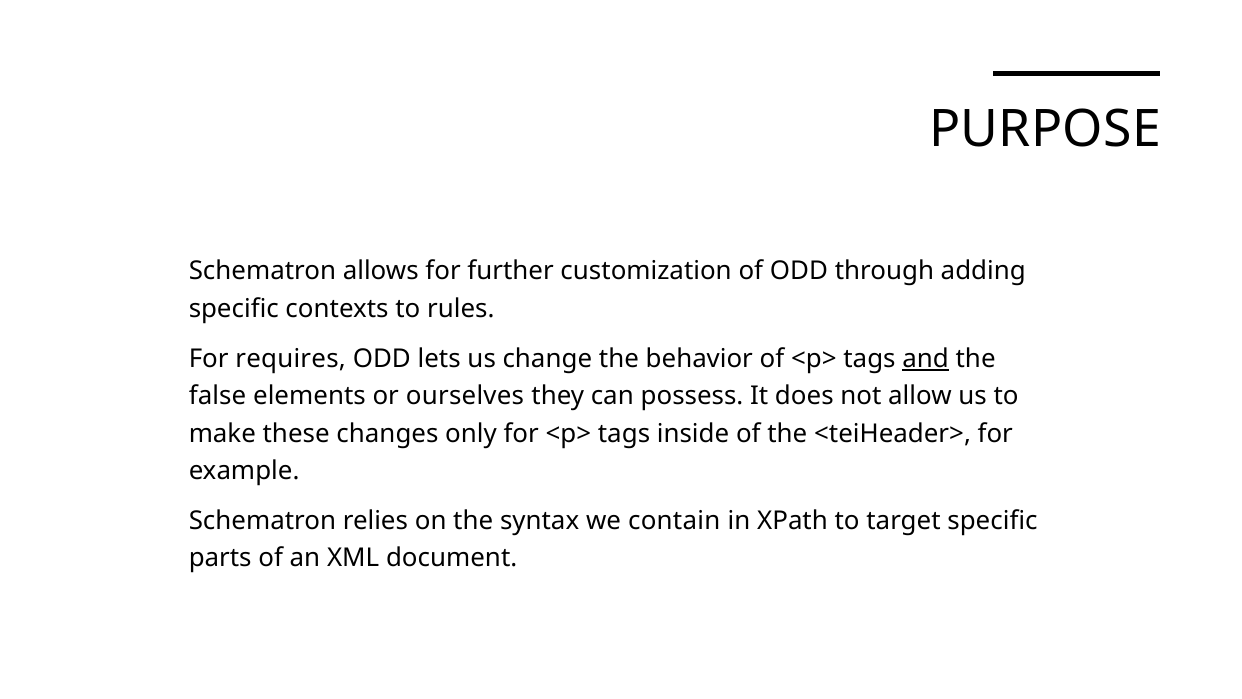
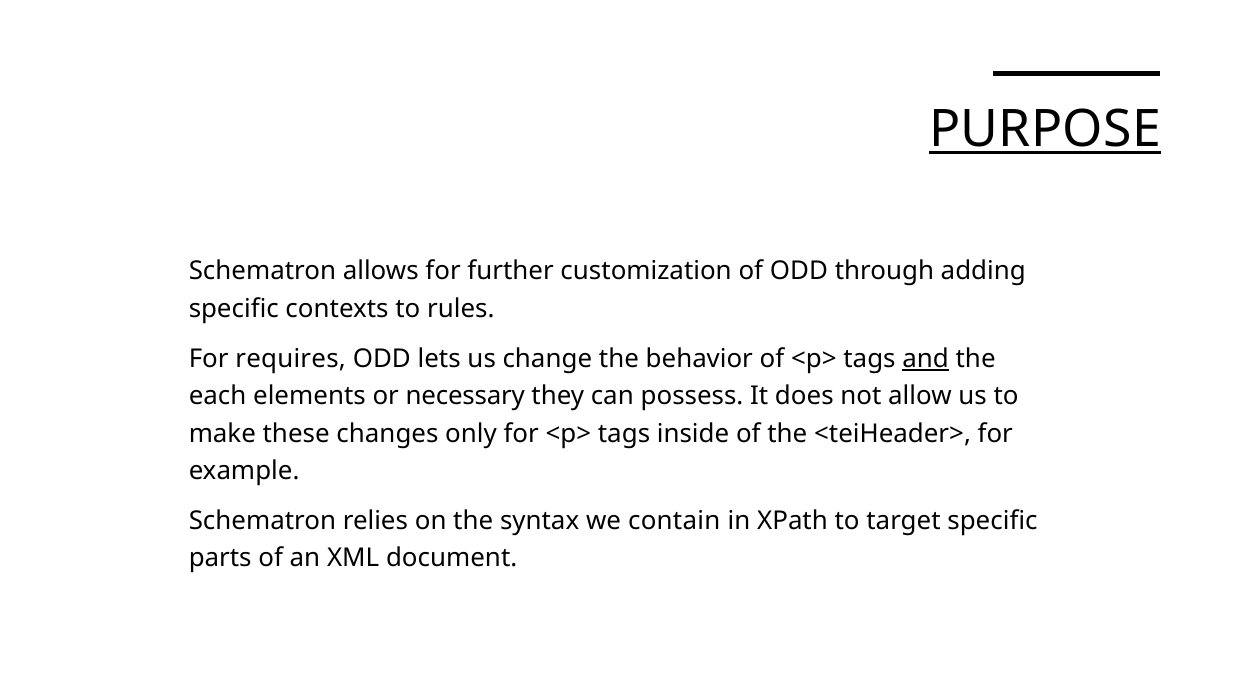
PURPOSE underline: none -> present
false: false -> each
ourselves: ourselves -> necessary
